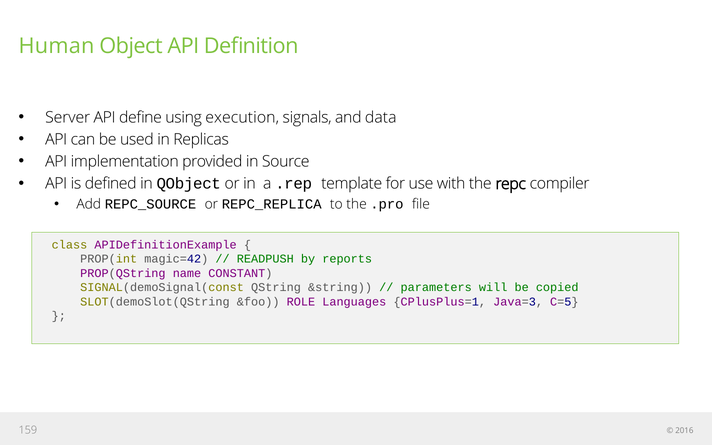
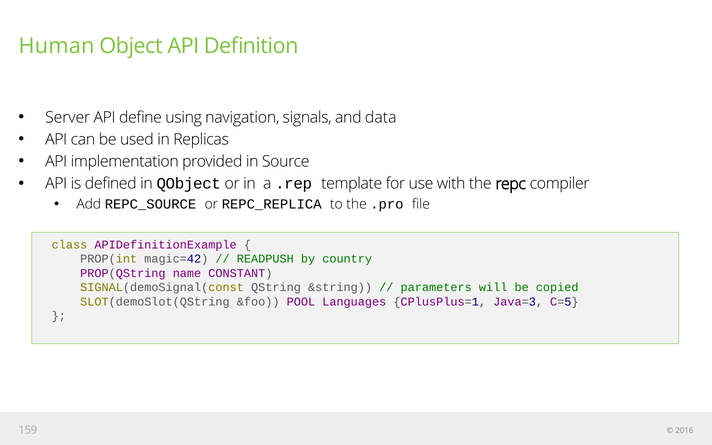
execution: execution -> navigation
reports: reports -> country
ROLE: ROLE -> POOL
